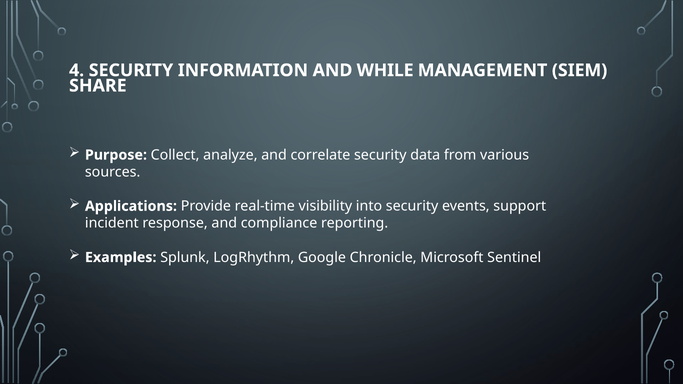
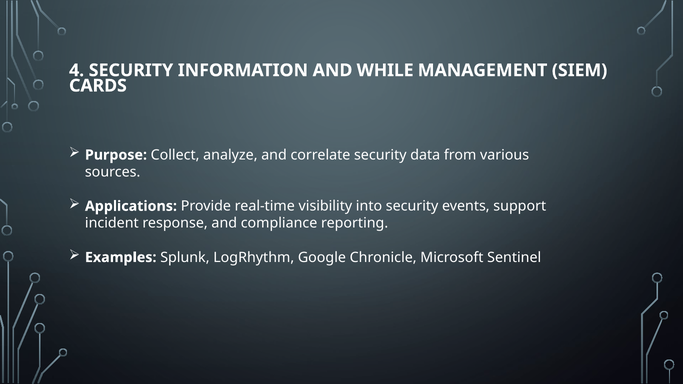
SHARE: SHARE -> CARDS
